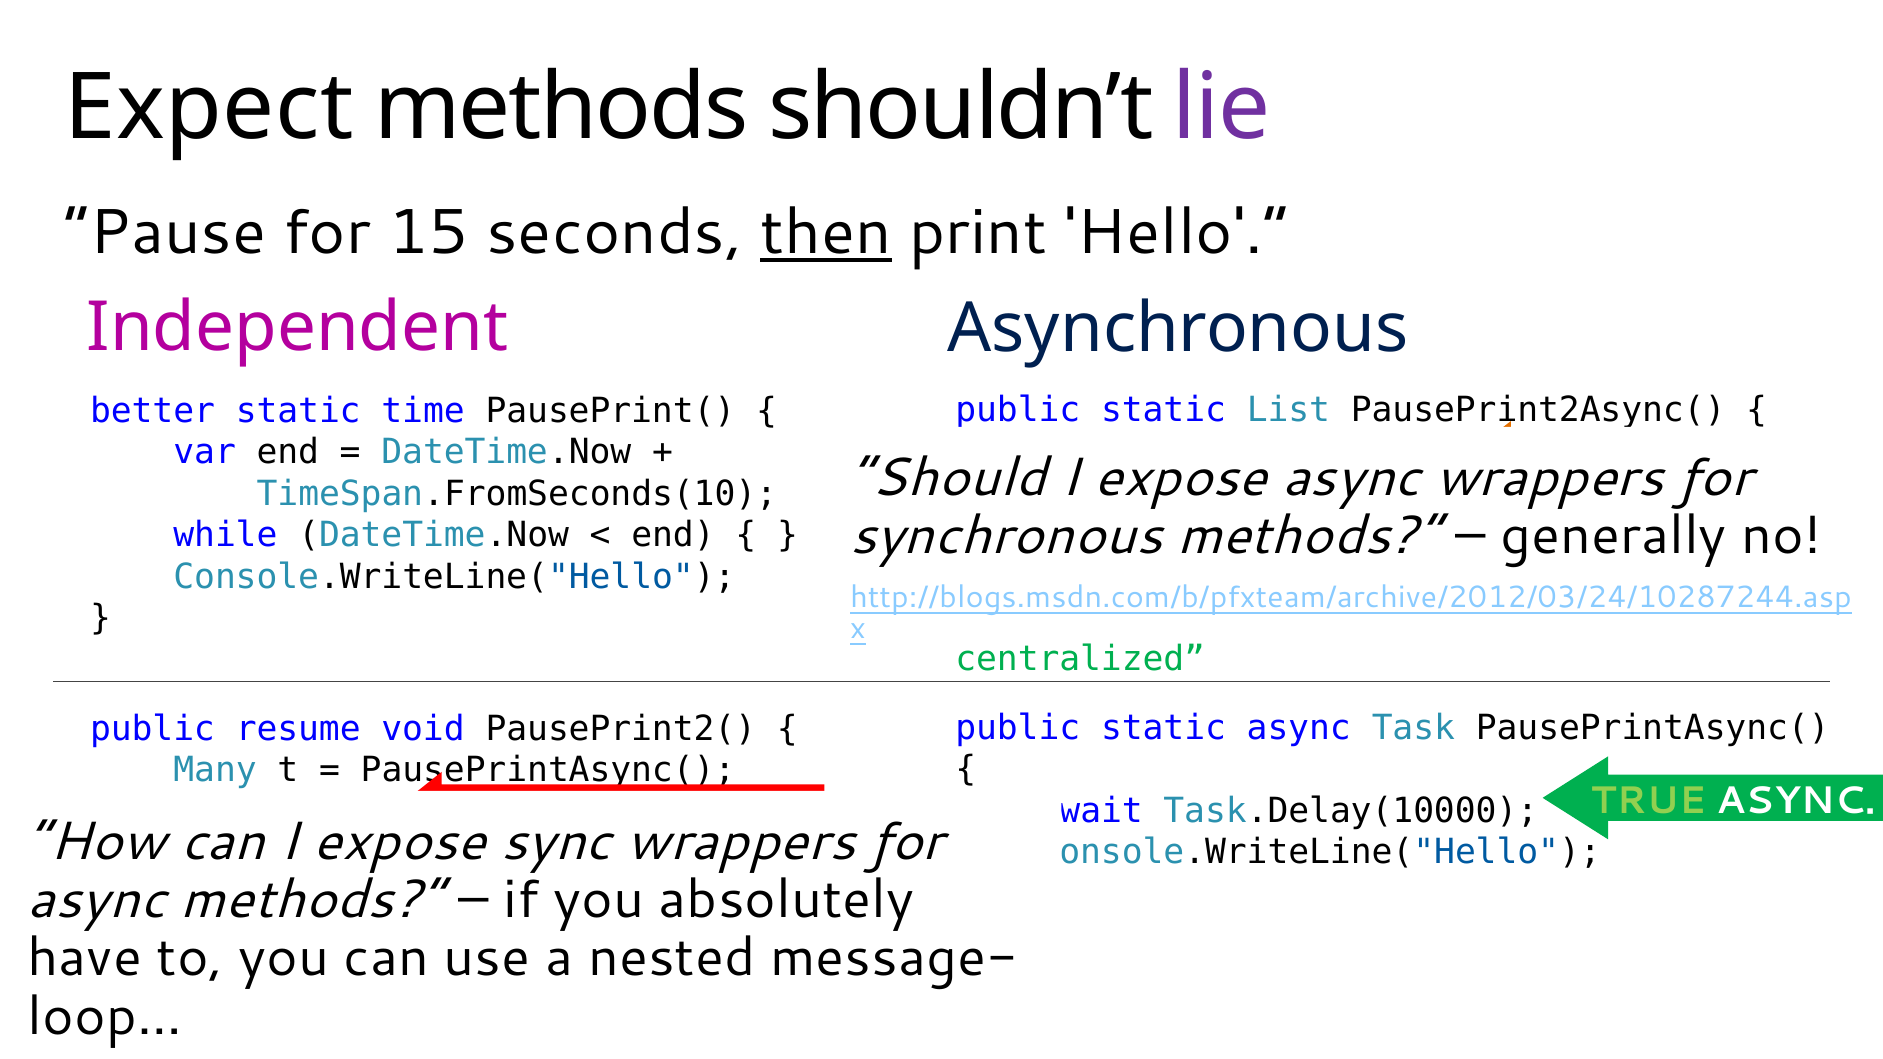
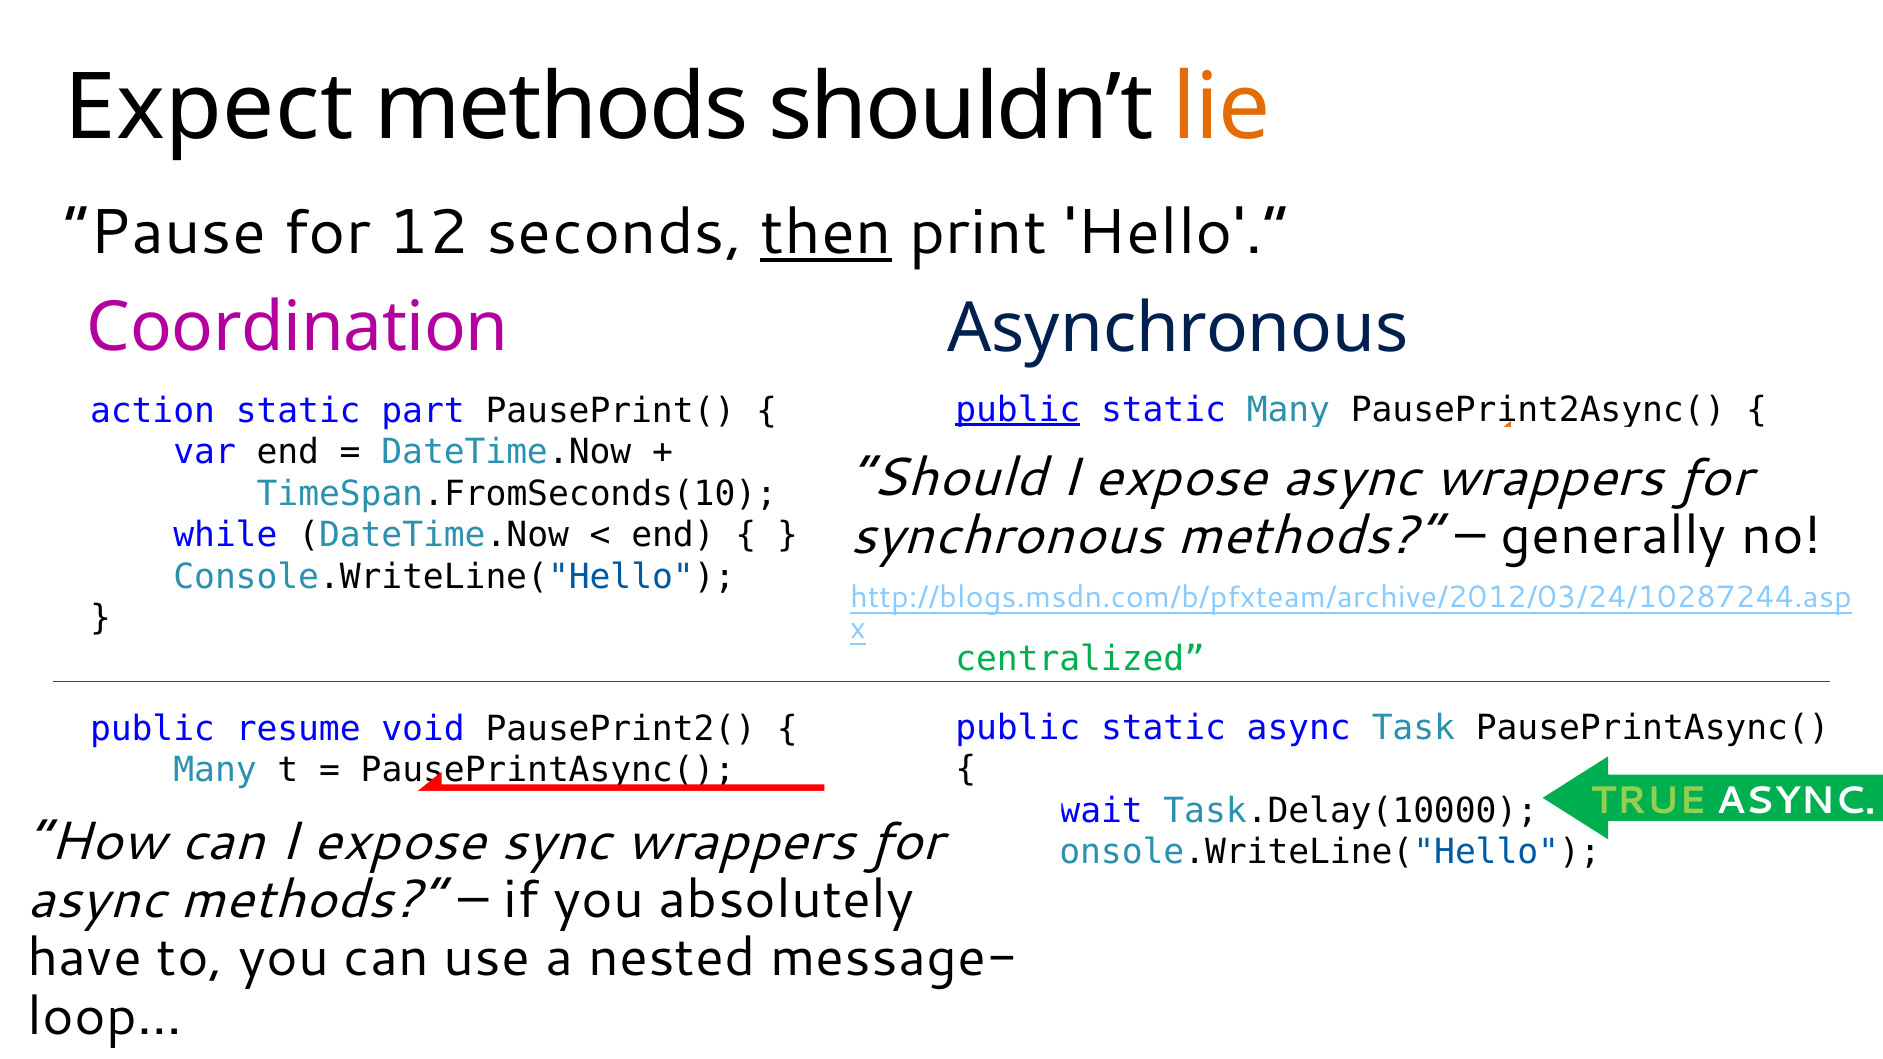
lie colour: purple -> orange
15: 15 -> 12
Independent: Independent -> Coordination
public at (1018, 410) underline: none -> present
static List: List -> Many
better: better -> action
time: time -> part
